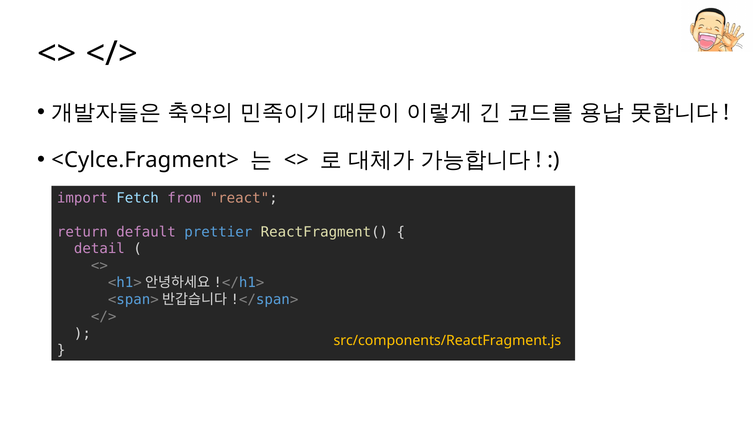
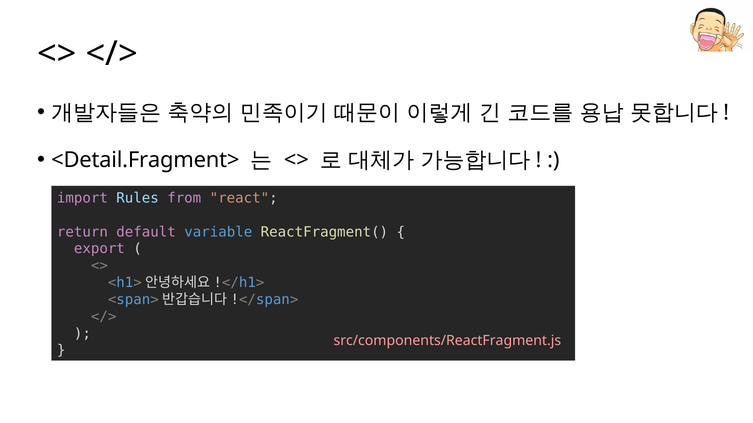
<Cylce.Fragment>: <Cylce.Fragment> -> <Detail.Fragment>
Fetch: Fetch -> Rules
prettier: prettier -> variable
detail: detail -> export
src/components/ReactFragment.js colour: yellow -> pink
